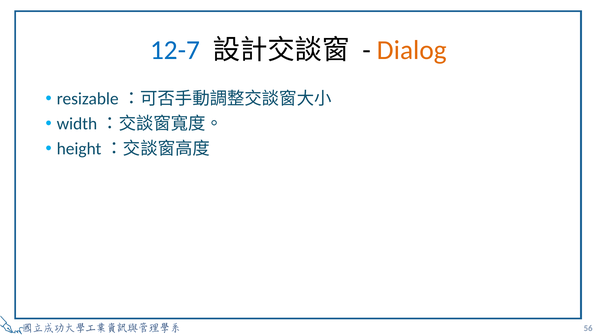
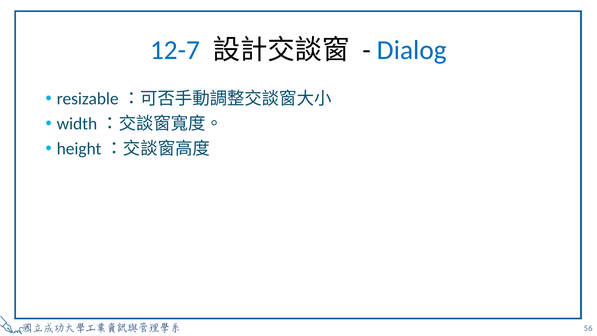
Dialog colour: orange -> blue
